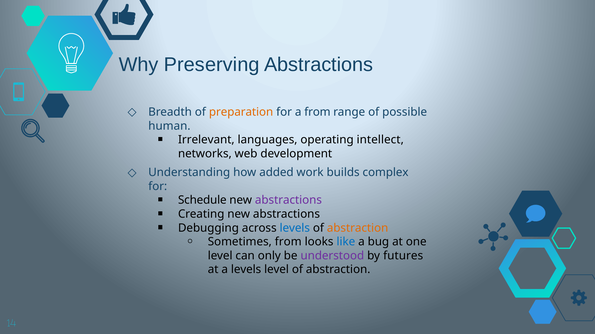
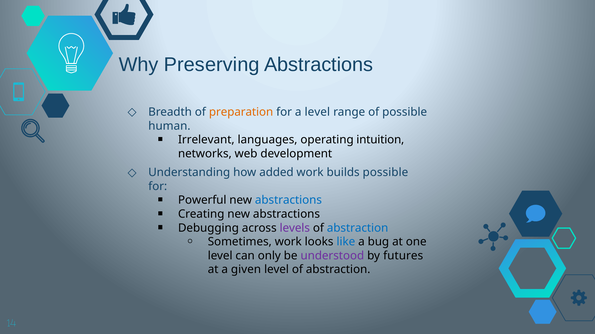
a from: from -> level
intellect: intellect -> intuition
builds complex: complex -> possible
Schedule: Schedule -> Powerful
abstractions at (288, 201) colour: purple -> blue
levels at (295, 228) colour: blue -> purple
abstraction at (358, 228) colour: orange -> blue
Sometimes from: from -> work
a levels: levels -> given
